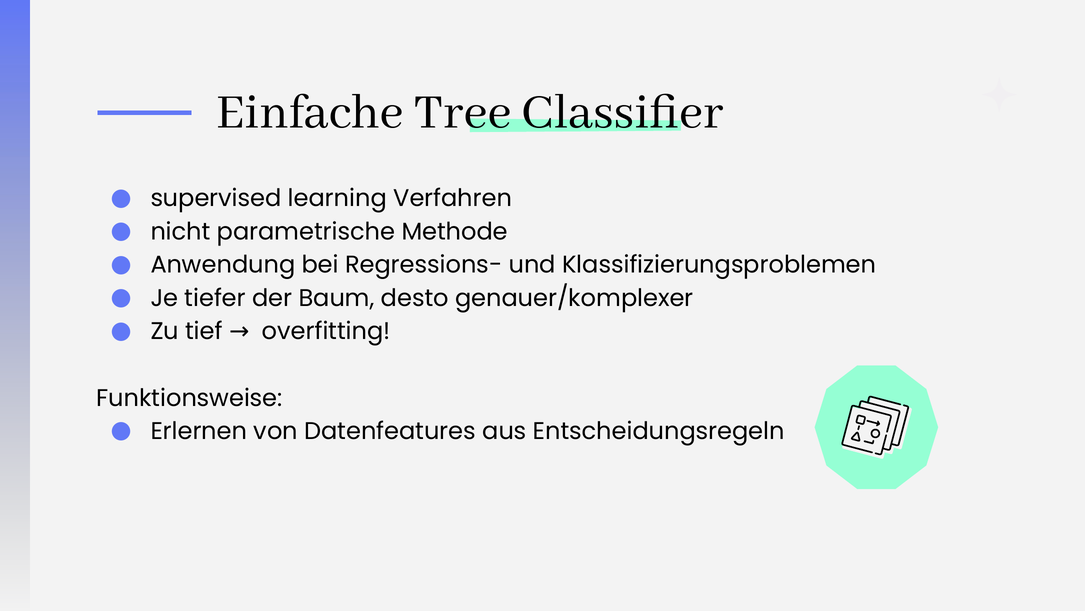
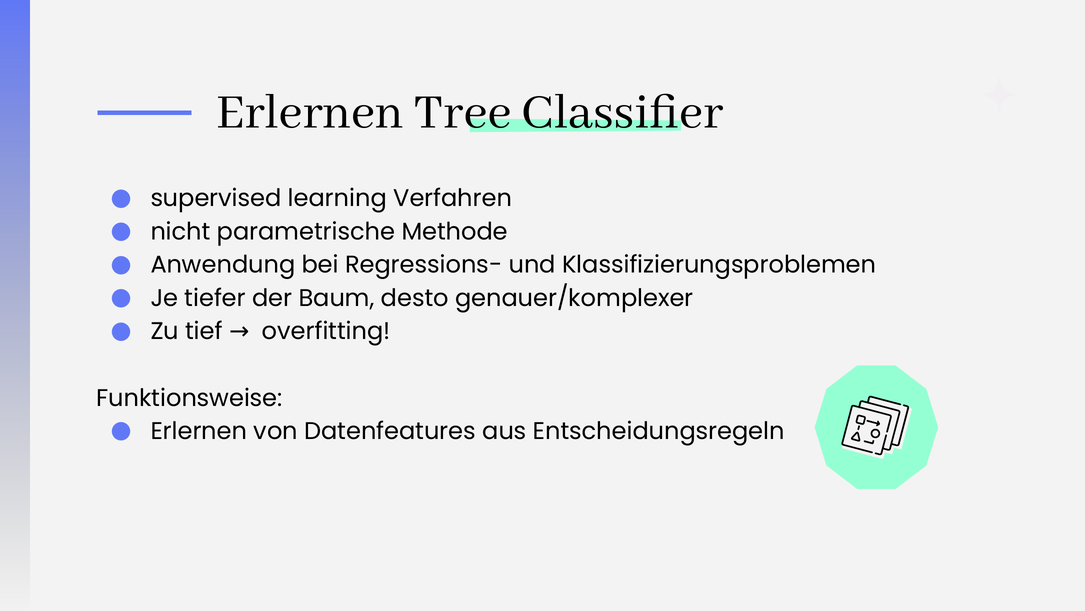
Einfache at (310, 110): Einfache -> Erlernen
